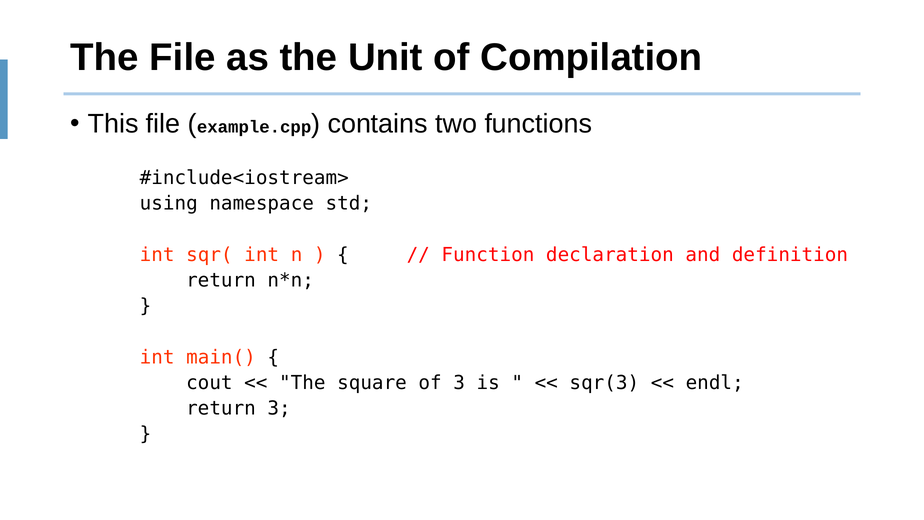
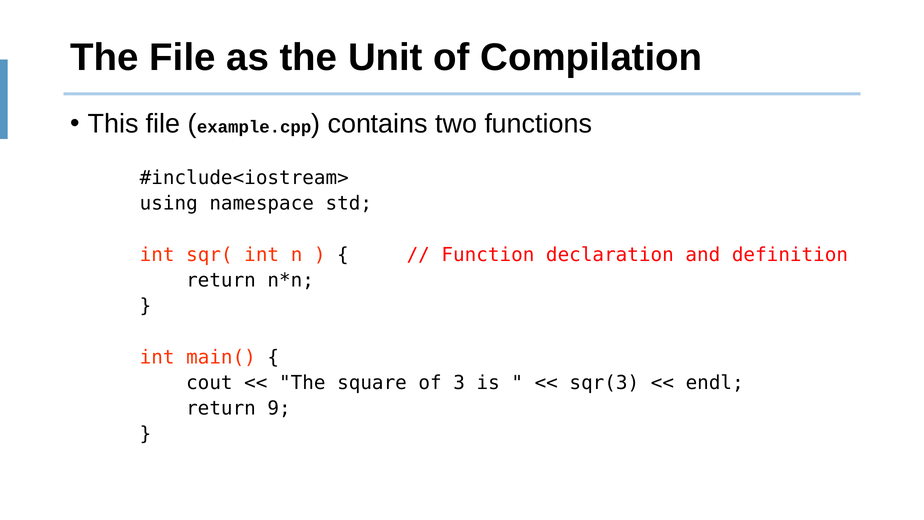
return 3: 3 -> 9
